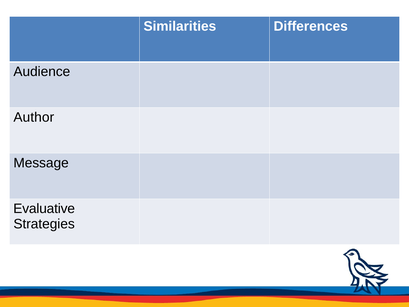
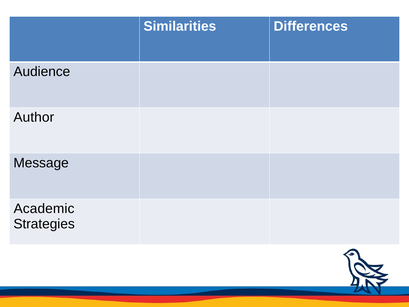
Evaluative: Evaluative -> Academic
